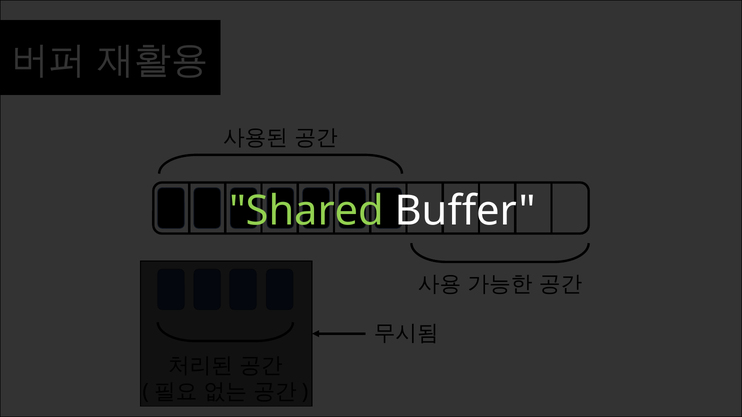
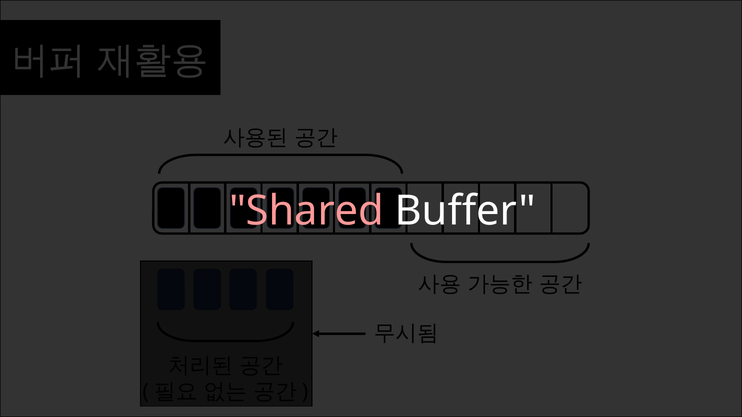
Shared colour: light green -> pink
